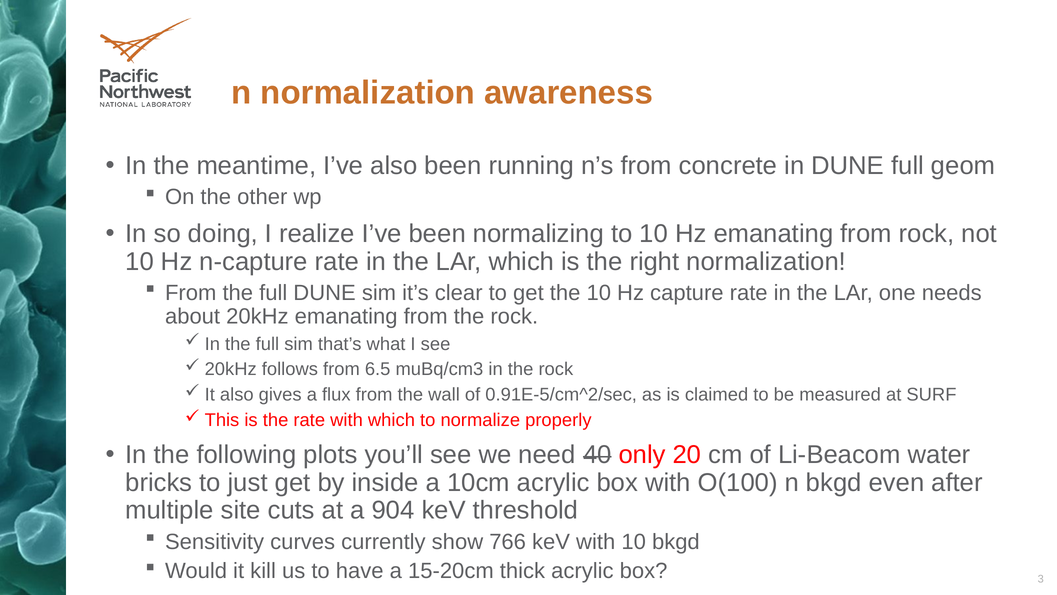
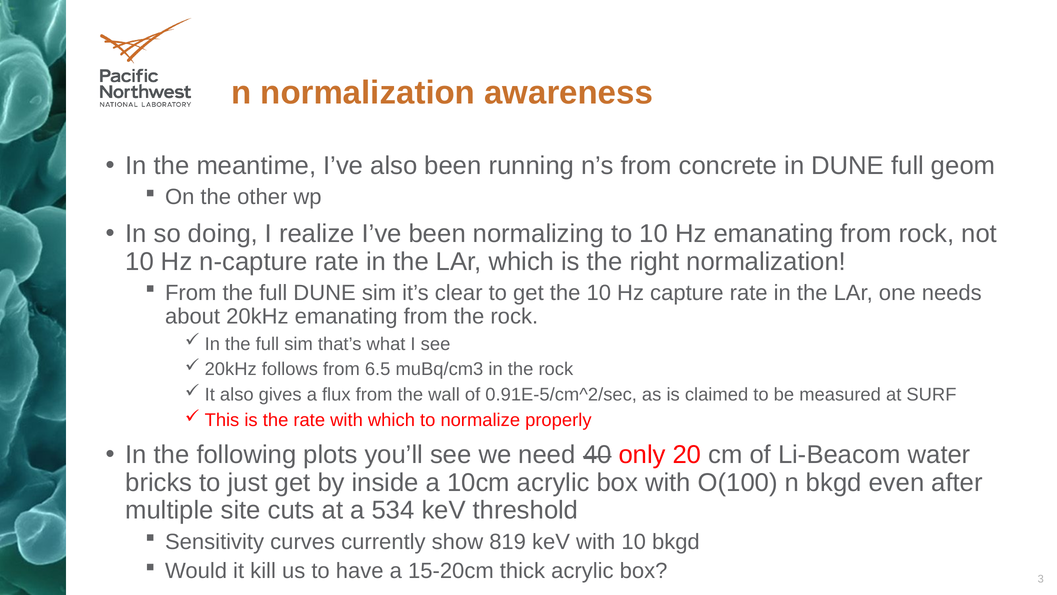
904: 904 -> 534
766: 766 -> 819
